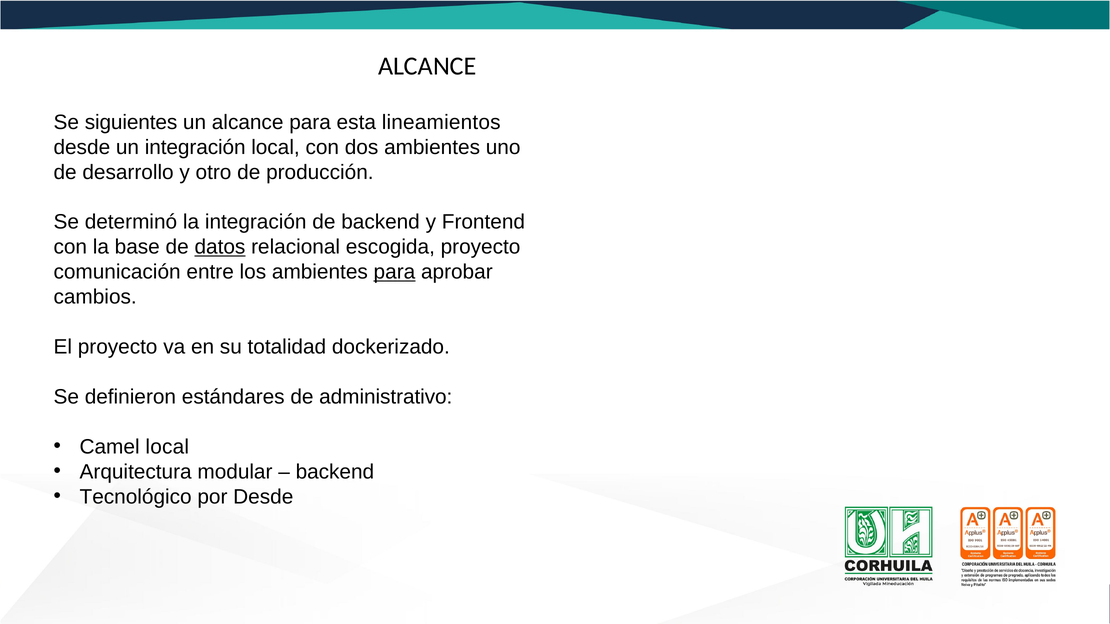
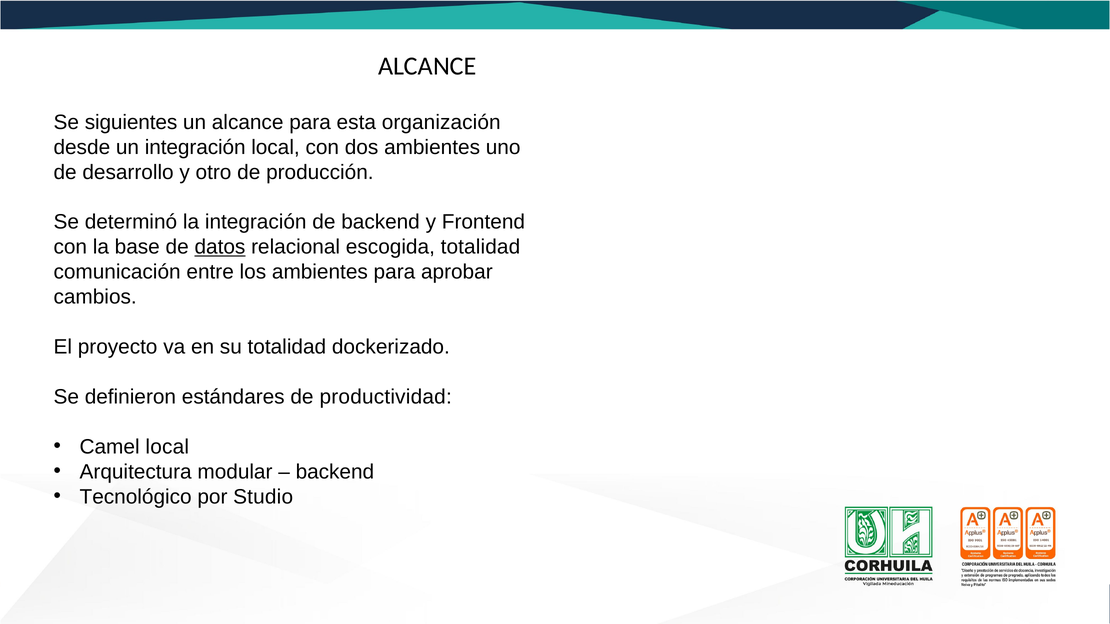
lineamientos: lineamientos -> organización
escogida proyecto: proyecto -> totalidad
para at (394, 272) underline: present -> none
administrativo: administrativo -> productividad
por Desde: Desde -> Studio
